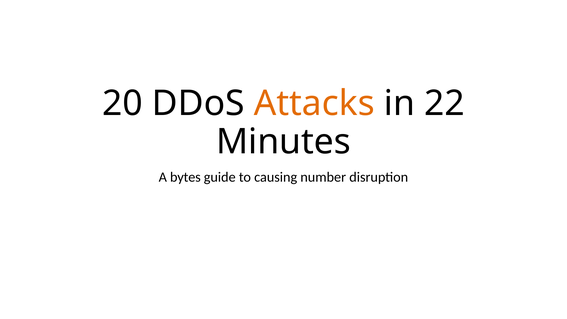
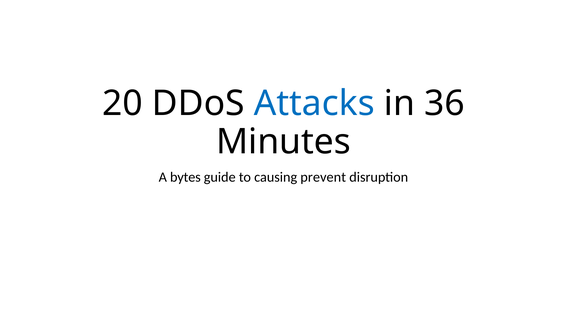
Attacks colour: orange -> blue
22: 22 -> 36
number: number -> prevent
